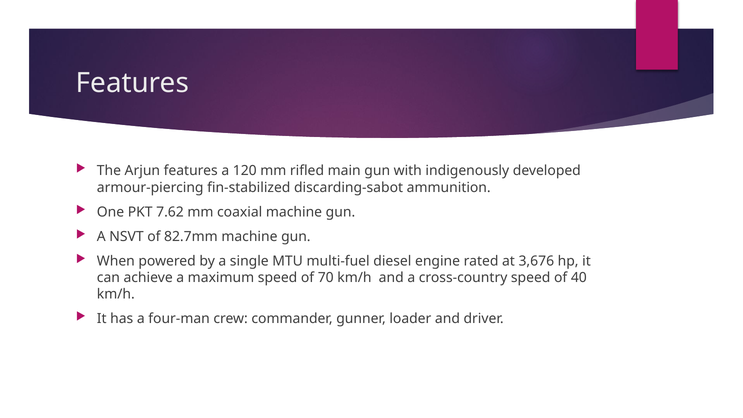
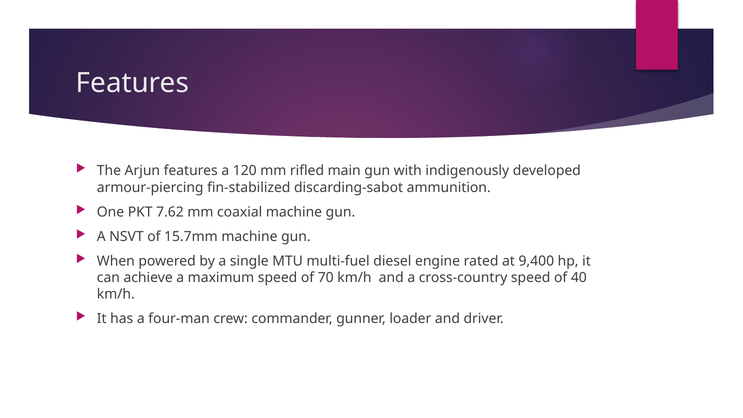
82.7mm: 82.7mm -> 15.7mm
3,676: 3,676 -> 9,400
